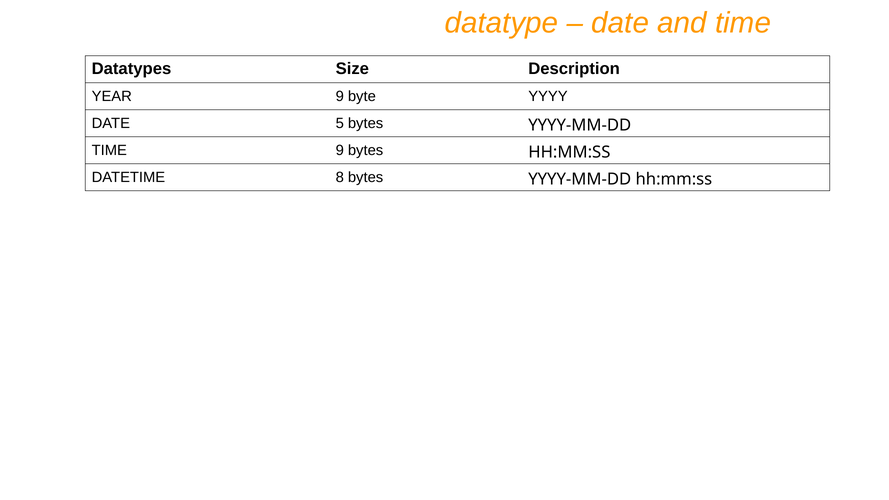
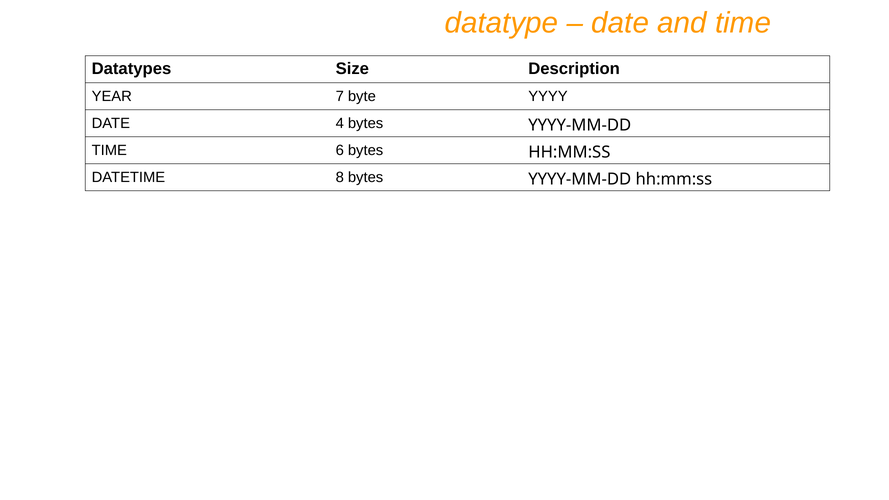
YEAR 9: 9 -> 7
5: 5 -> 4
TIME 9: 9 -> 6
